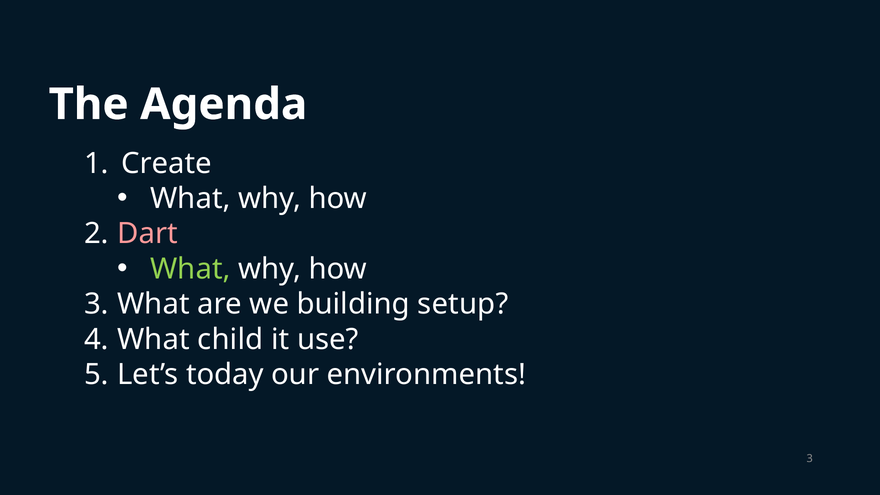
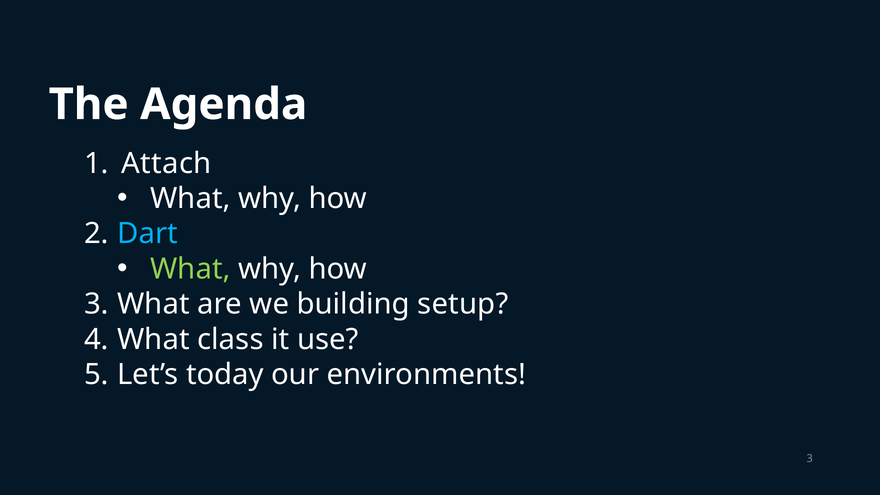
Create: Create -> Attach
Dart colour: pink -> light blue
child: child -> class
